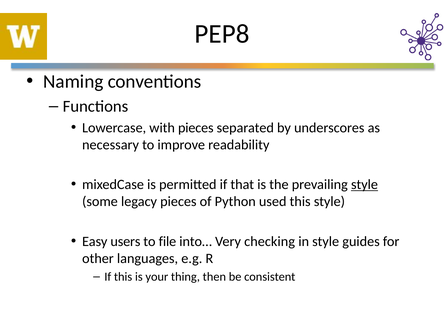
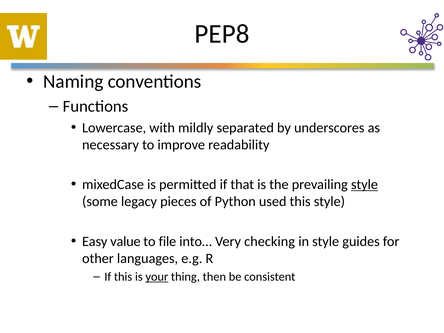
with pieces: pieces -> mildly
users: users -> value
your underline: none -> present
